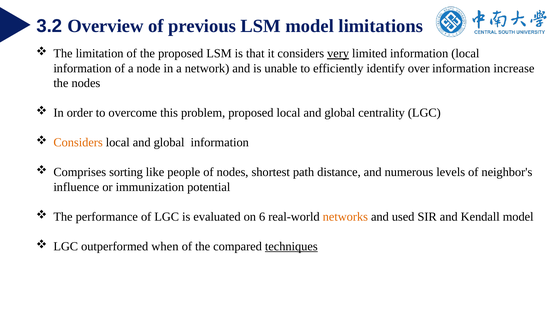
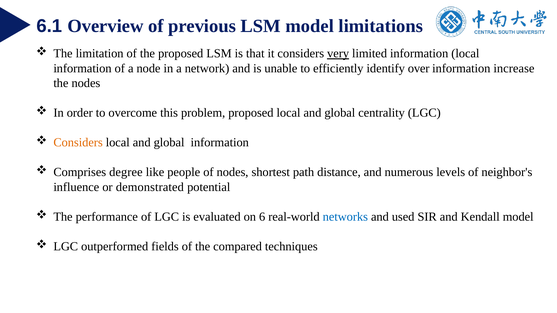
3.2: 3.2 -> 6.1
sorting: sorting -> degree
immunization: immunization -> demonstrated
networks colour: orange -> blue
when: when -> fields
techniques underline: present -> none
